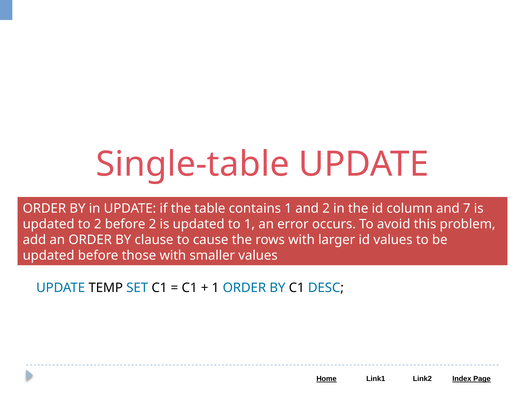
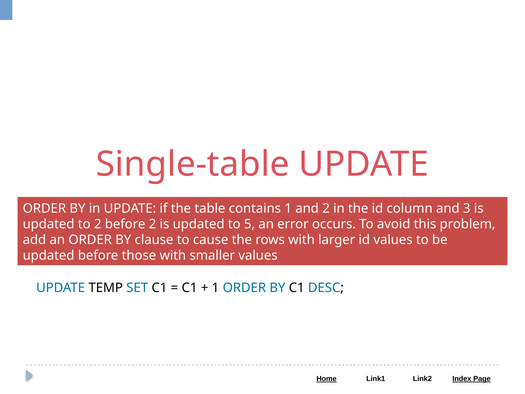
7: 7 -> 3
to 1: 1 -> 5
